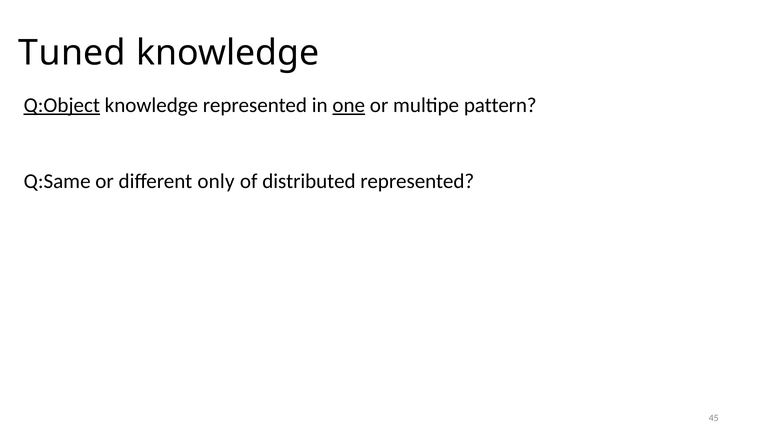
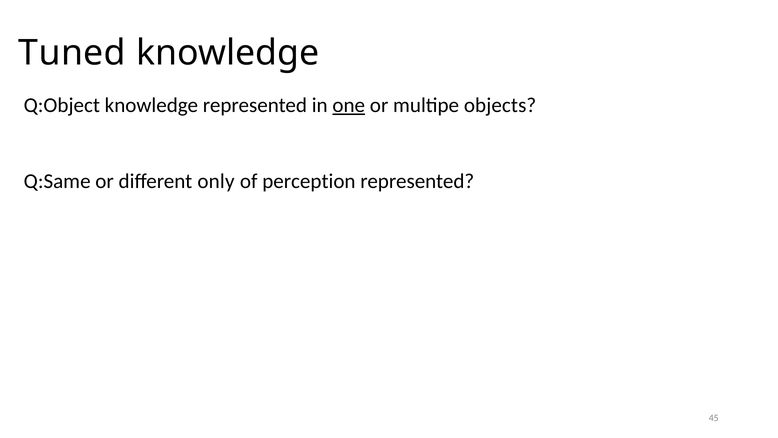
Q:Object underline: present -> none
pattern: pattern -> objects
distributed: distributed -> perception
